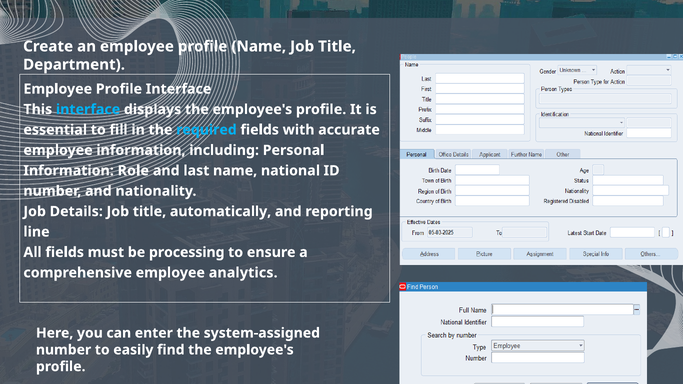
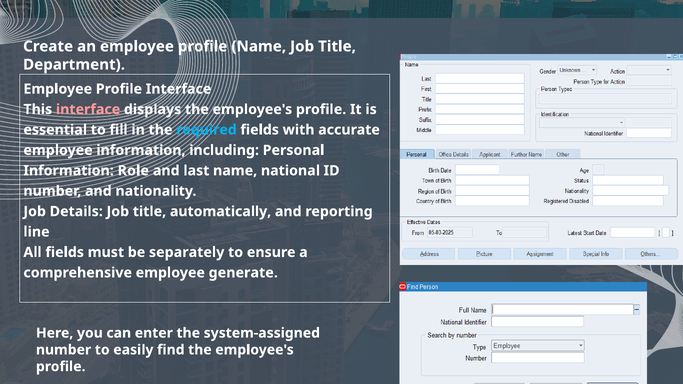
interface at (88, 109) colour: light blue -> pink
processing: processing -> separately
analytics: analytics -> generate
